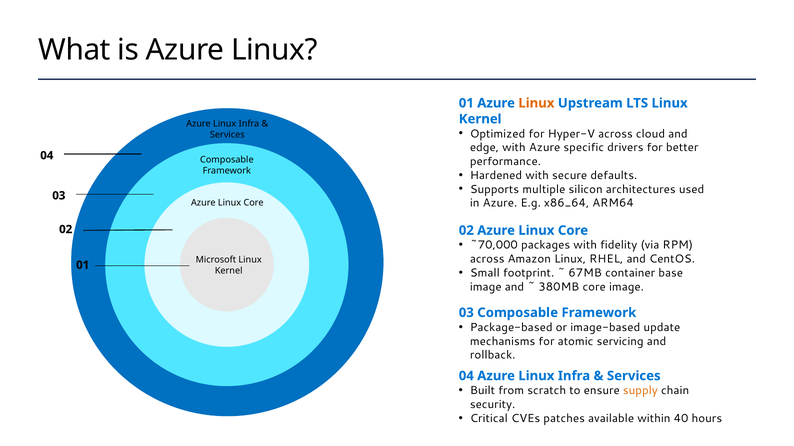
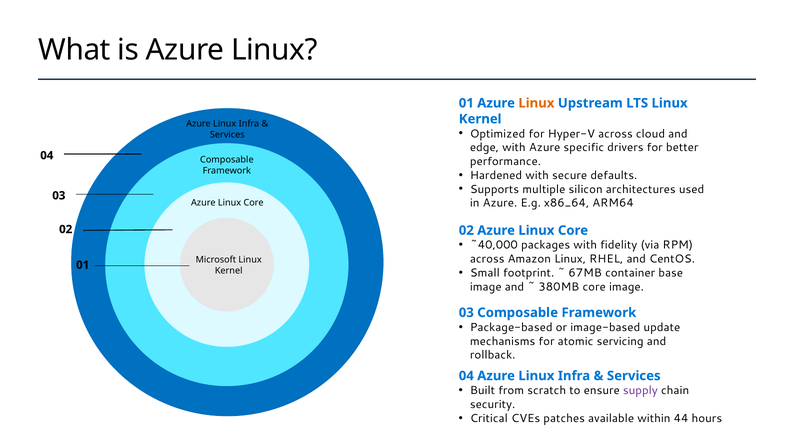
~70,000: ~70,000 -> ~40,000
supply colour: orange -> purple
40: 40 -> 44
